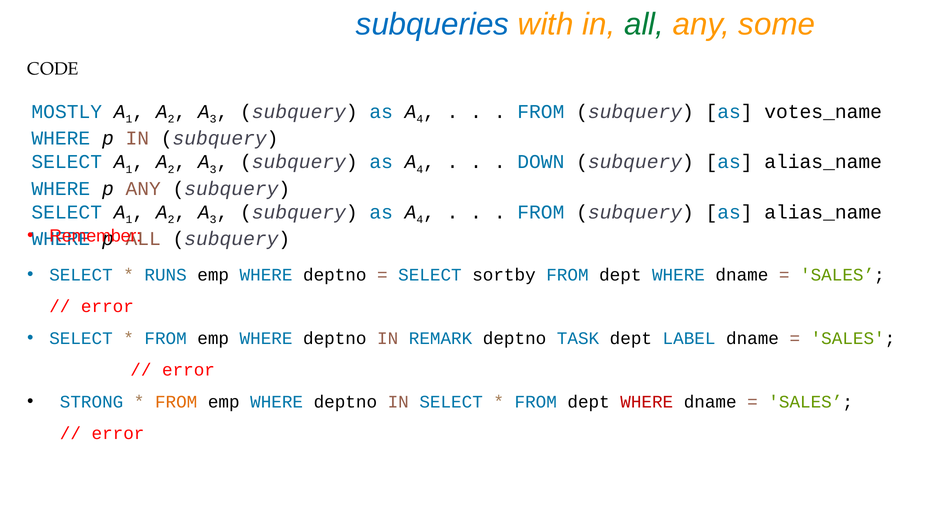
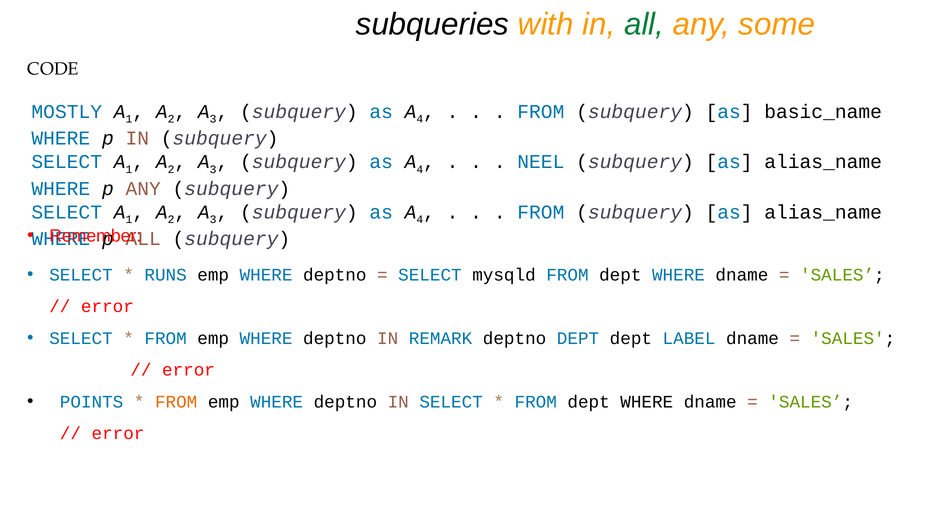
subqueries colour: blue -> black
votes_name: votes_name -> basic_name
DOWN: DOWN -> NEEL
sortby: sortby -> mysqld
deptno TASK: TASK -> DEPT
STRONG: STRONG -> POINTS
WHERE at (647, 402) colour: red -> black
